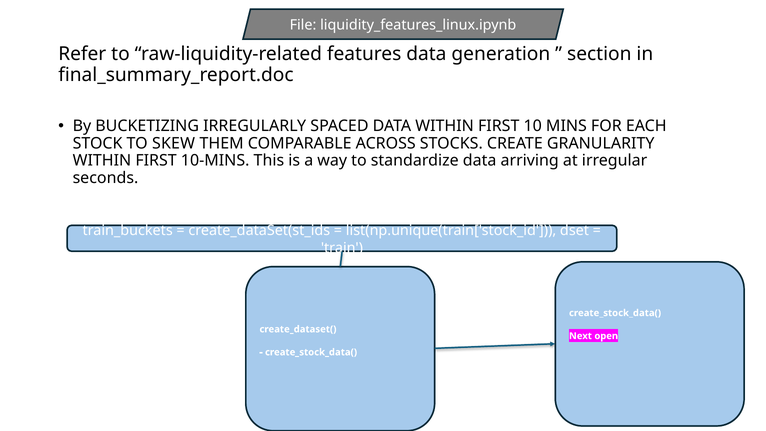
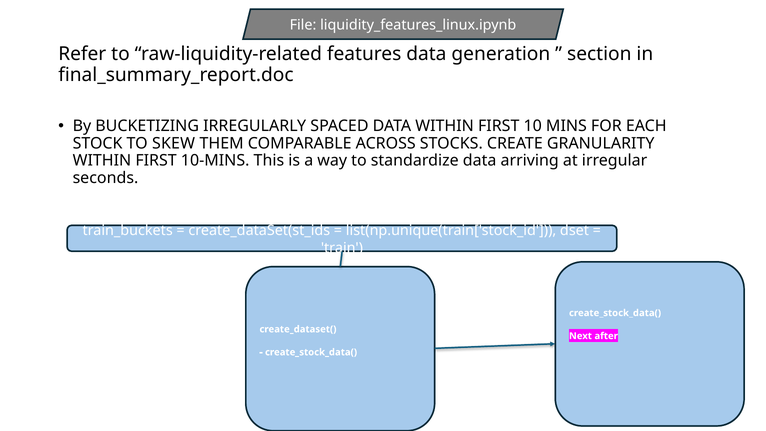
open: open -> after
